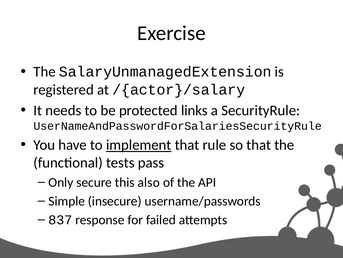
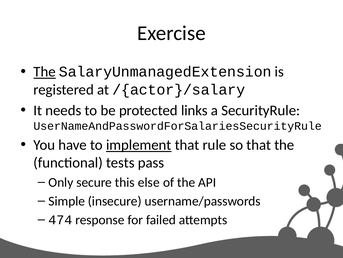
The at (45, 72) underline: none -> present
also: also -> else
837: 837 -> 474
